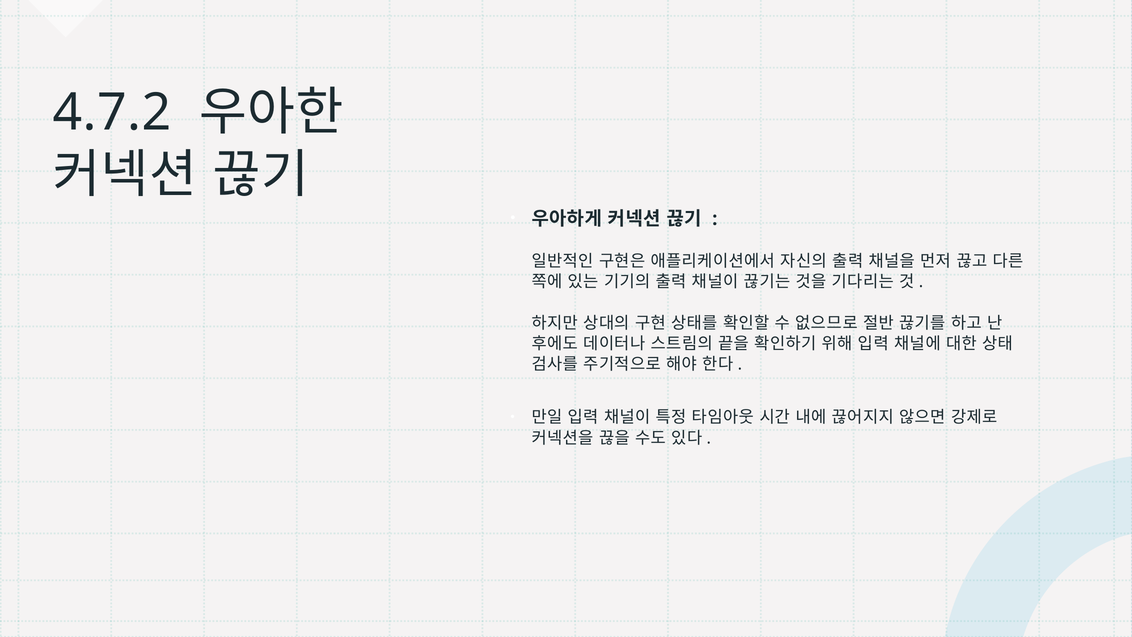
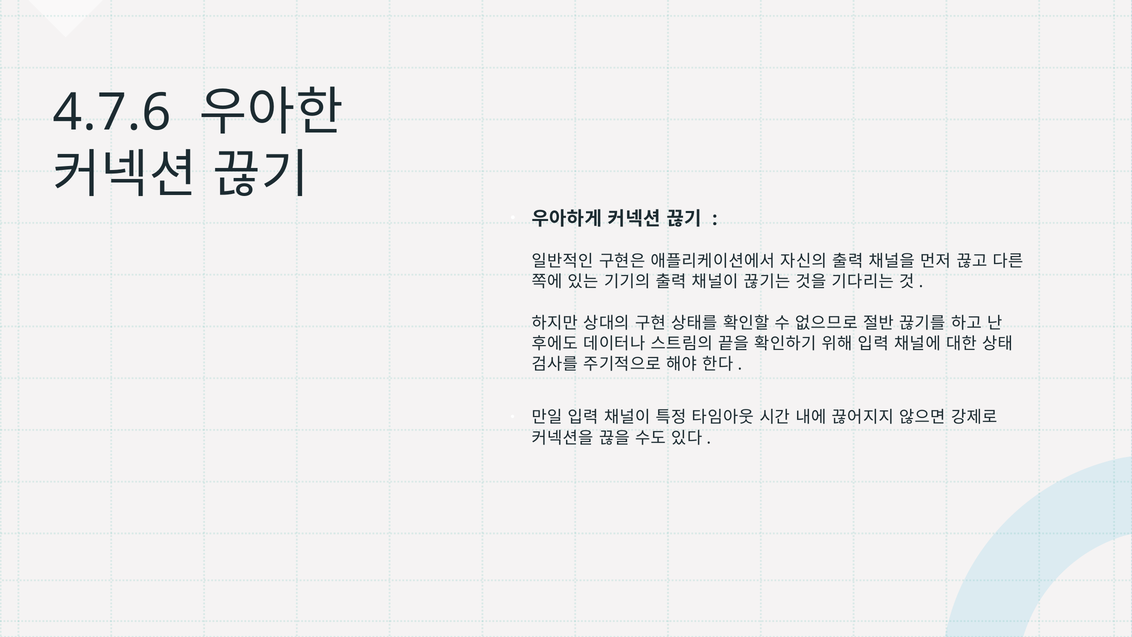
4.7.2: 4.7.2 -> 4.7.6
